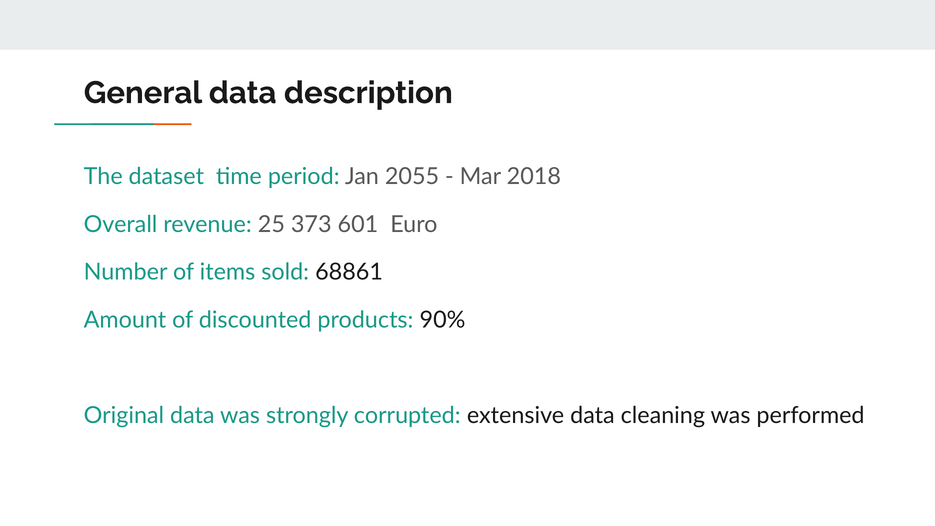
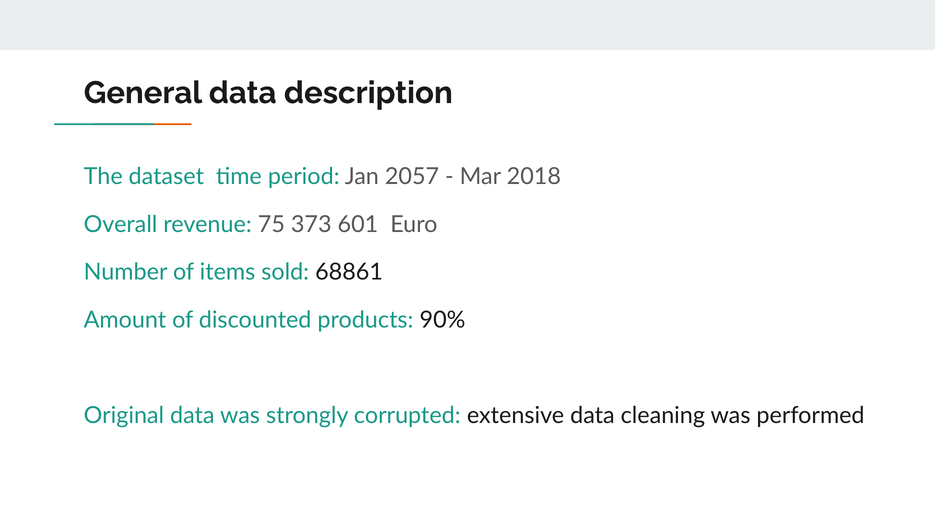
2055: 2055 -> 2057
25: 25 -> 75
